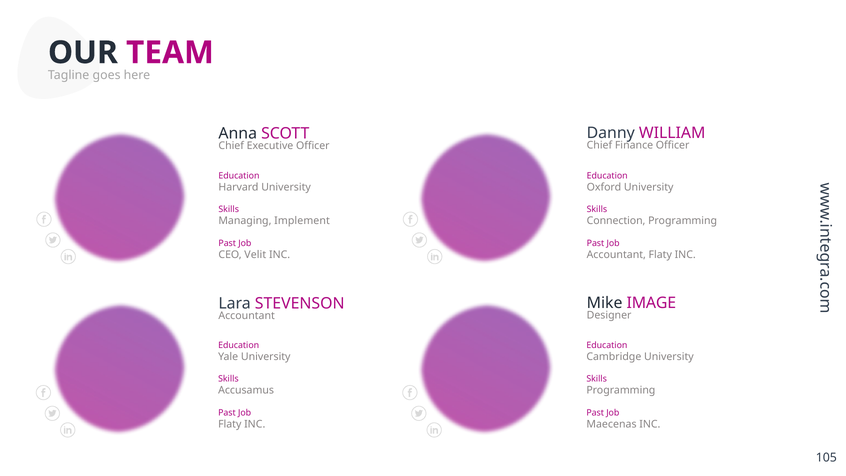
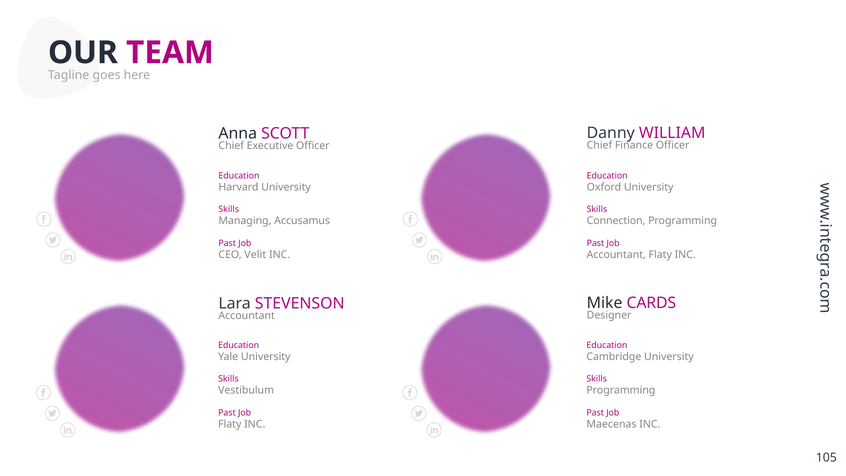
Implement: Implement -> Accusamus
IMAGE: IMAGE -> CARDS
Accusamus: Accusamus -> Vestibulum
